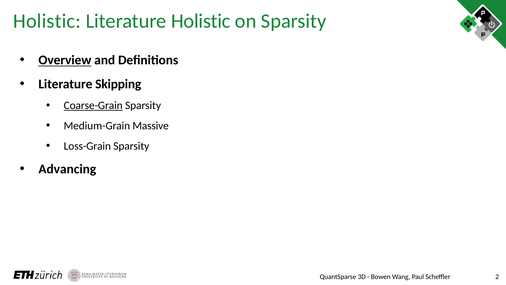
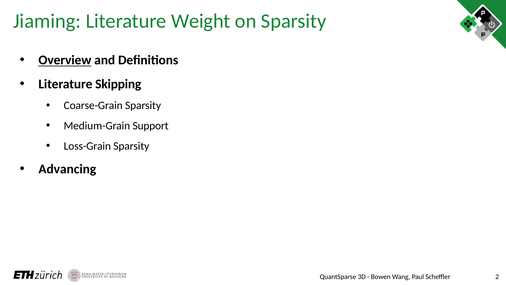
Holistic at (47, 21): Holistic -> Jiaming
Literature Holistic: Holistic -> Weight
Coarse-Grain underline: present -> none
Massive: Massive -> Support
